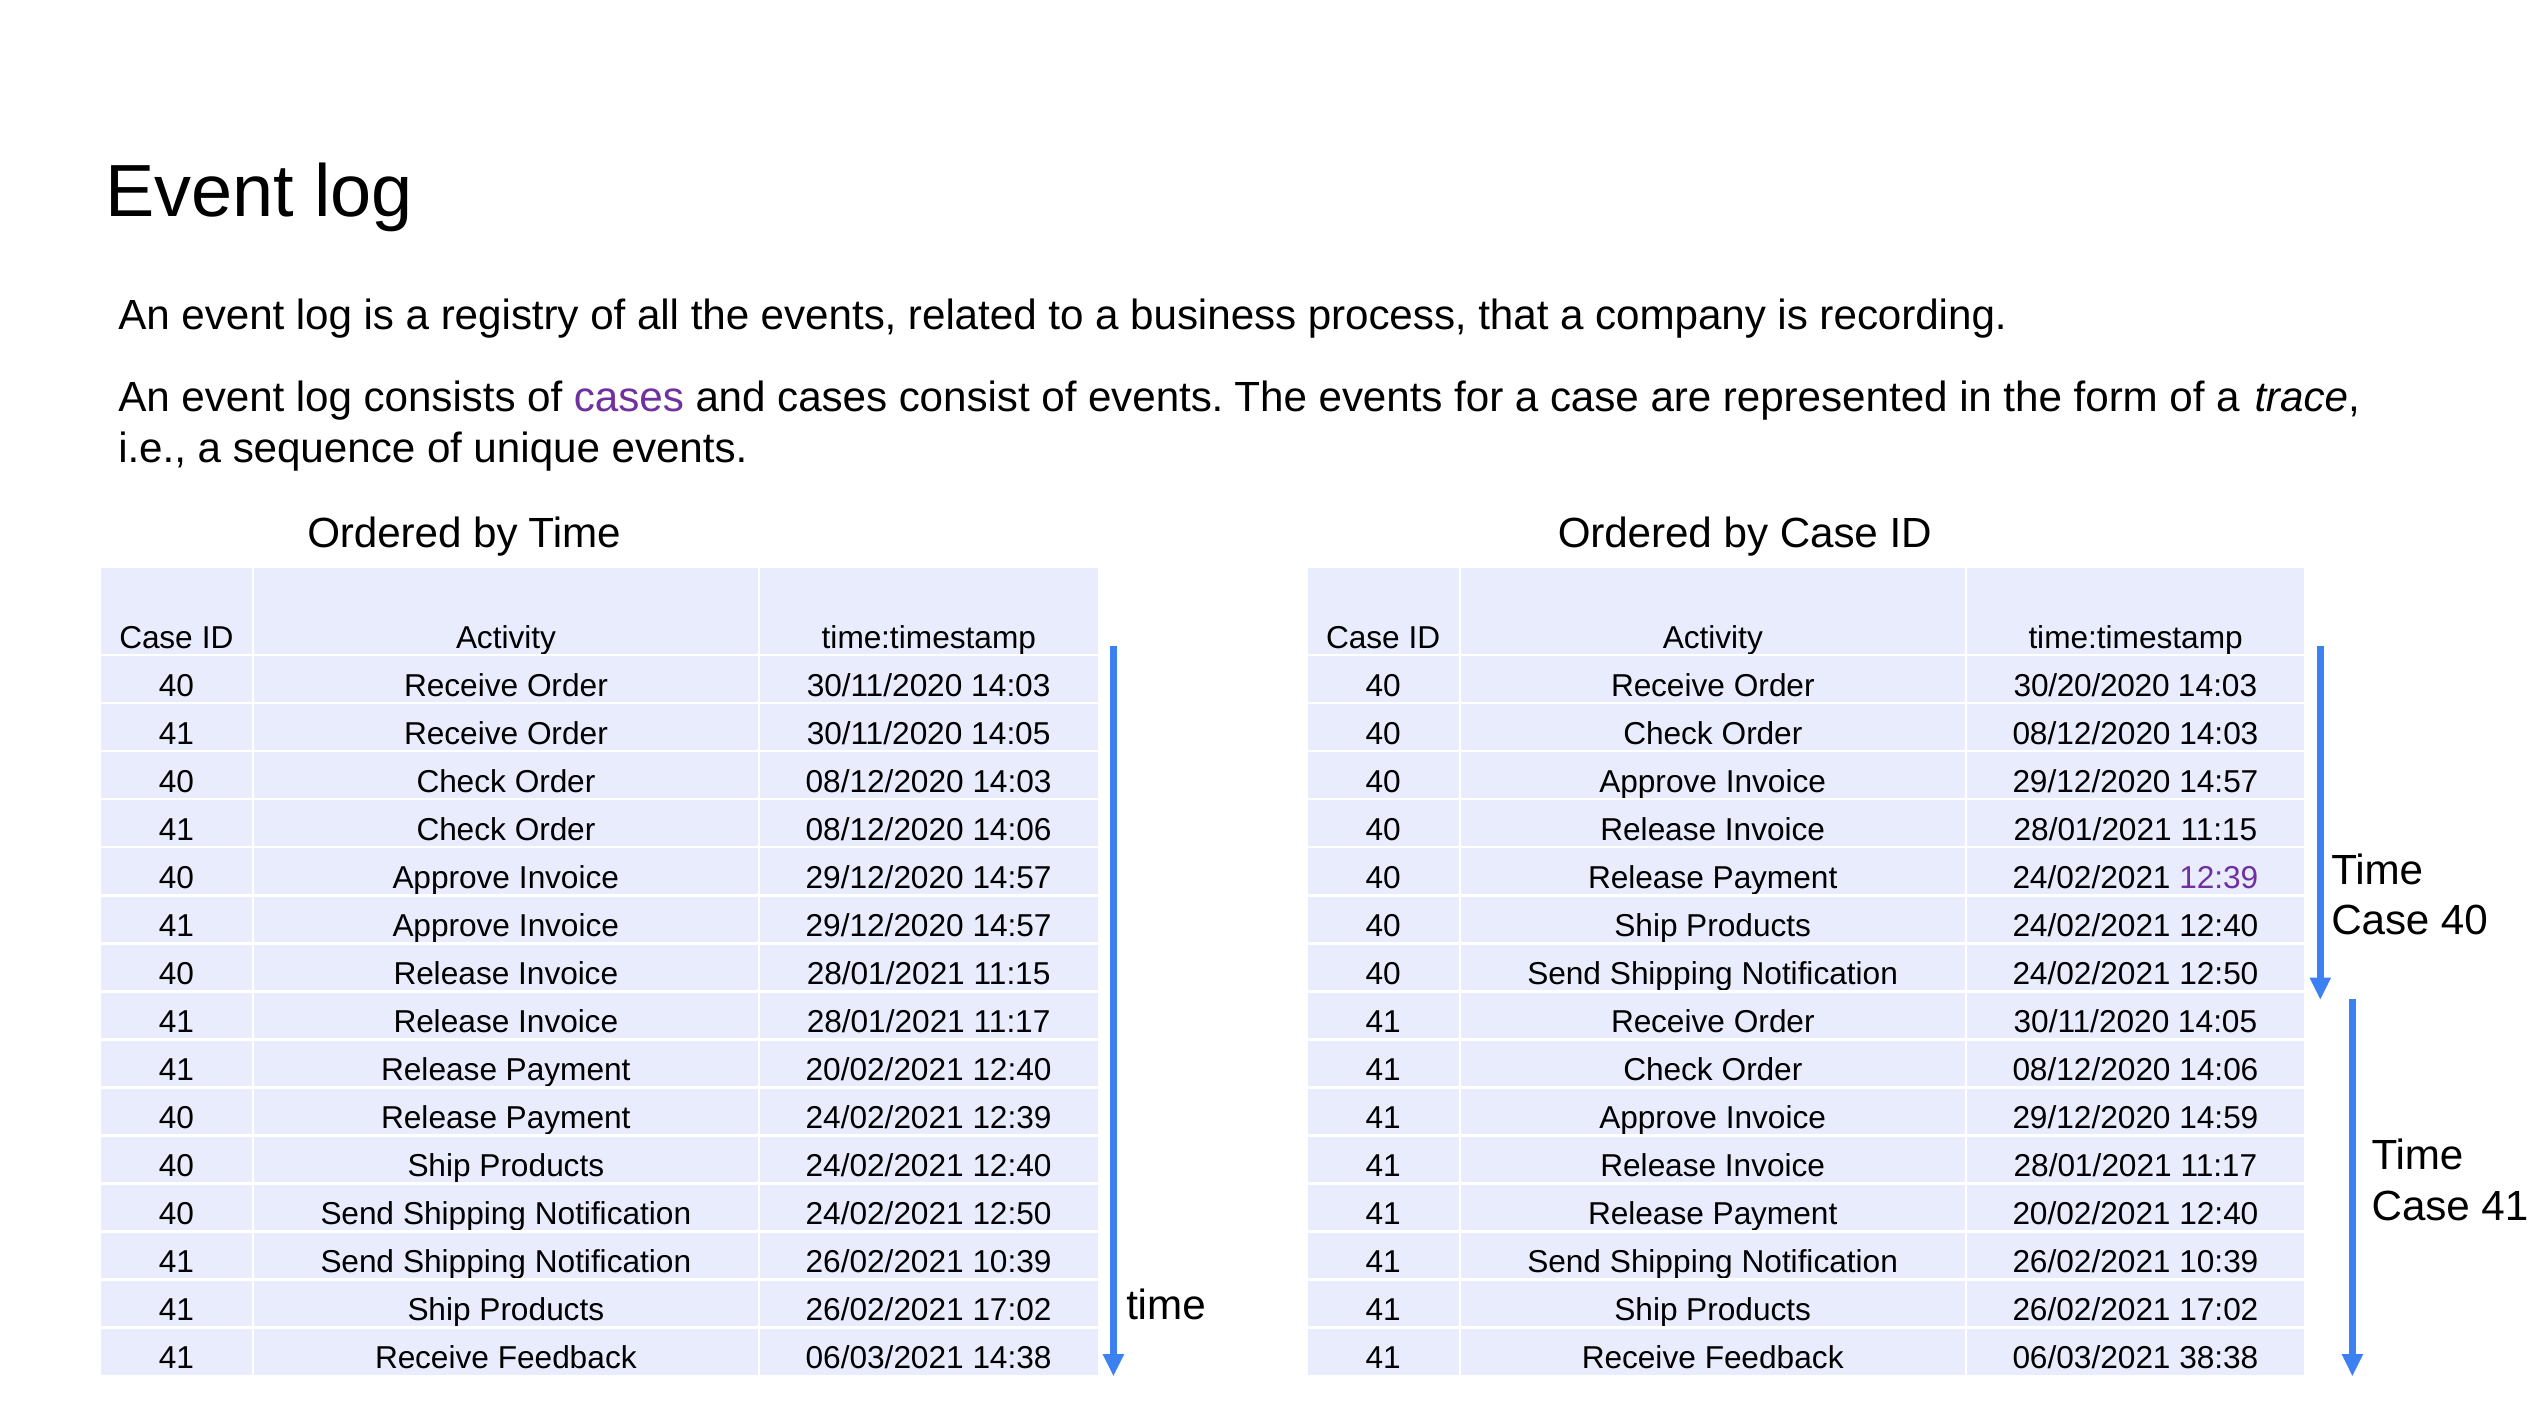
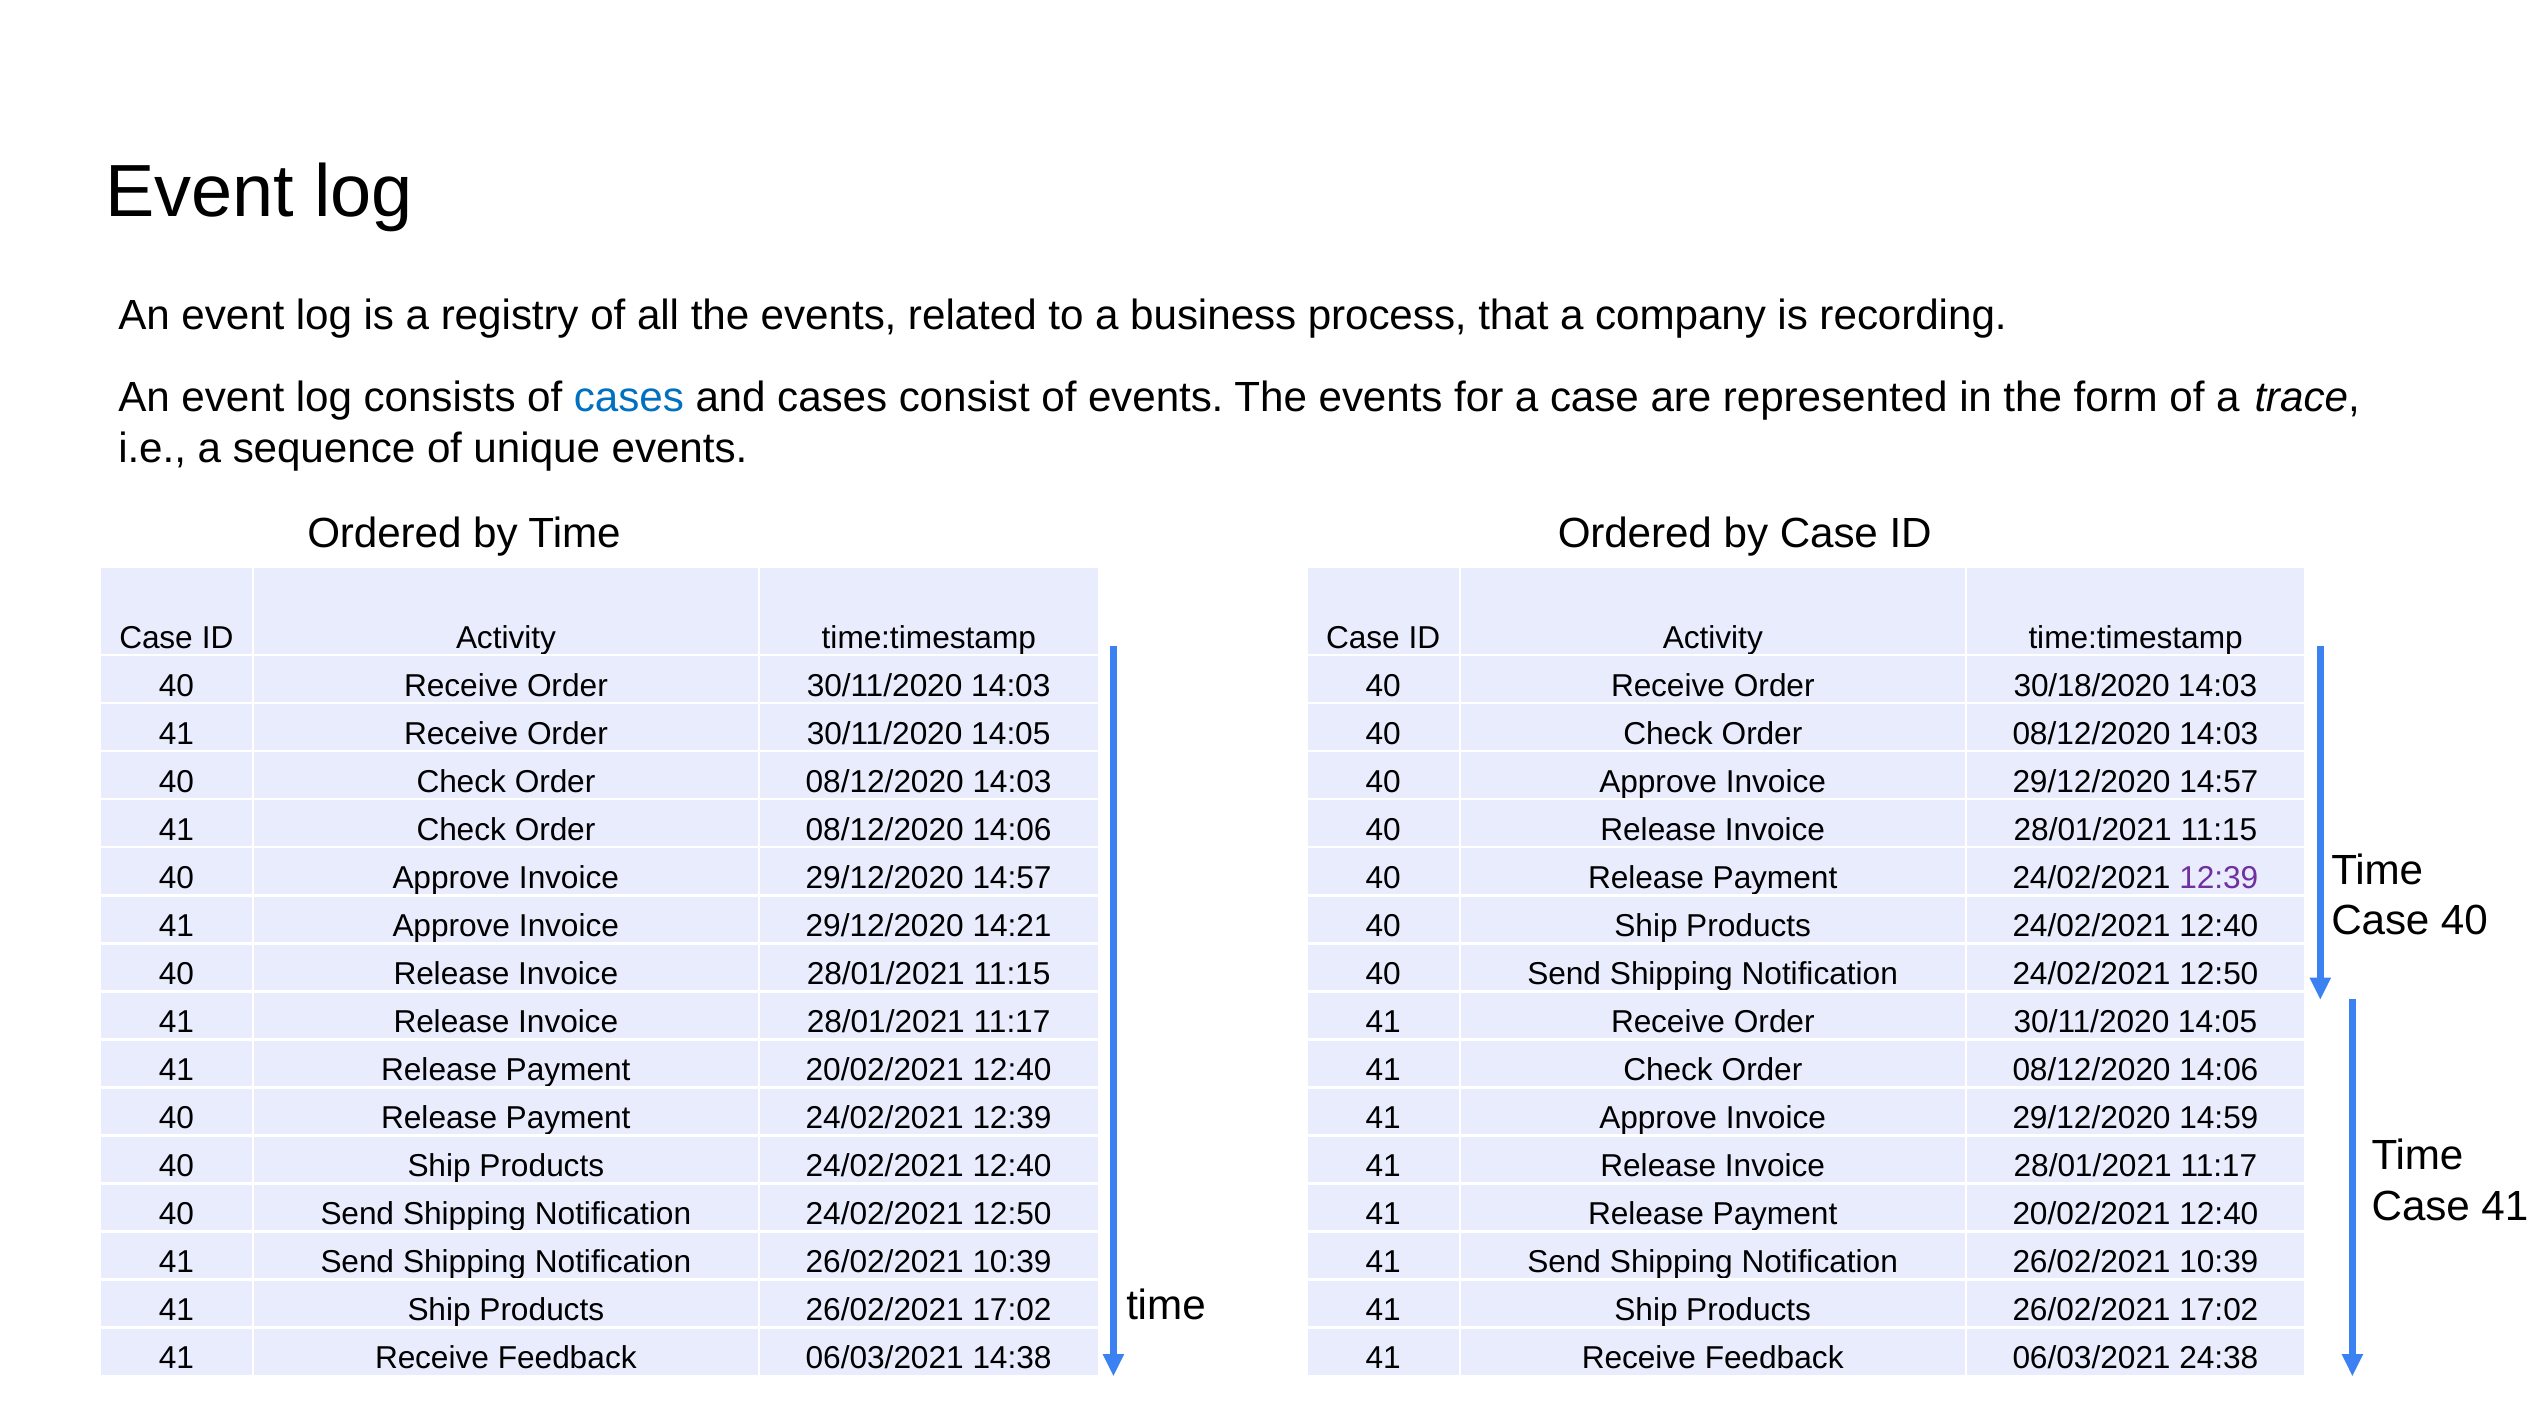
cases at (629, 398) colour: purple -> blue
30/20/2020: 30/20/2020 -> 30/18/2020
14:57 at (1012, 926): 14:57 -> 14:21
38:38: 38:38 -> 24:38
